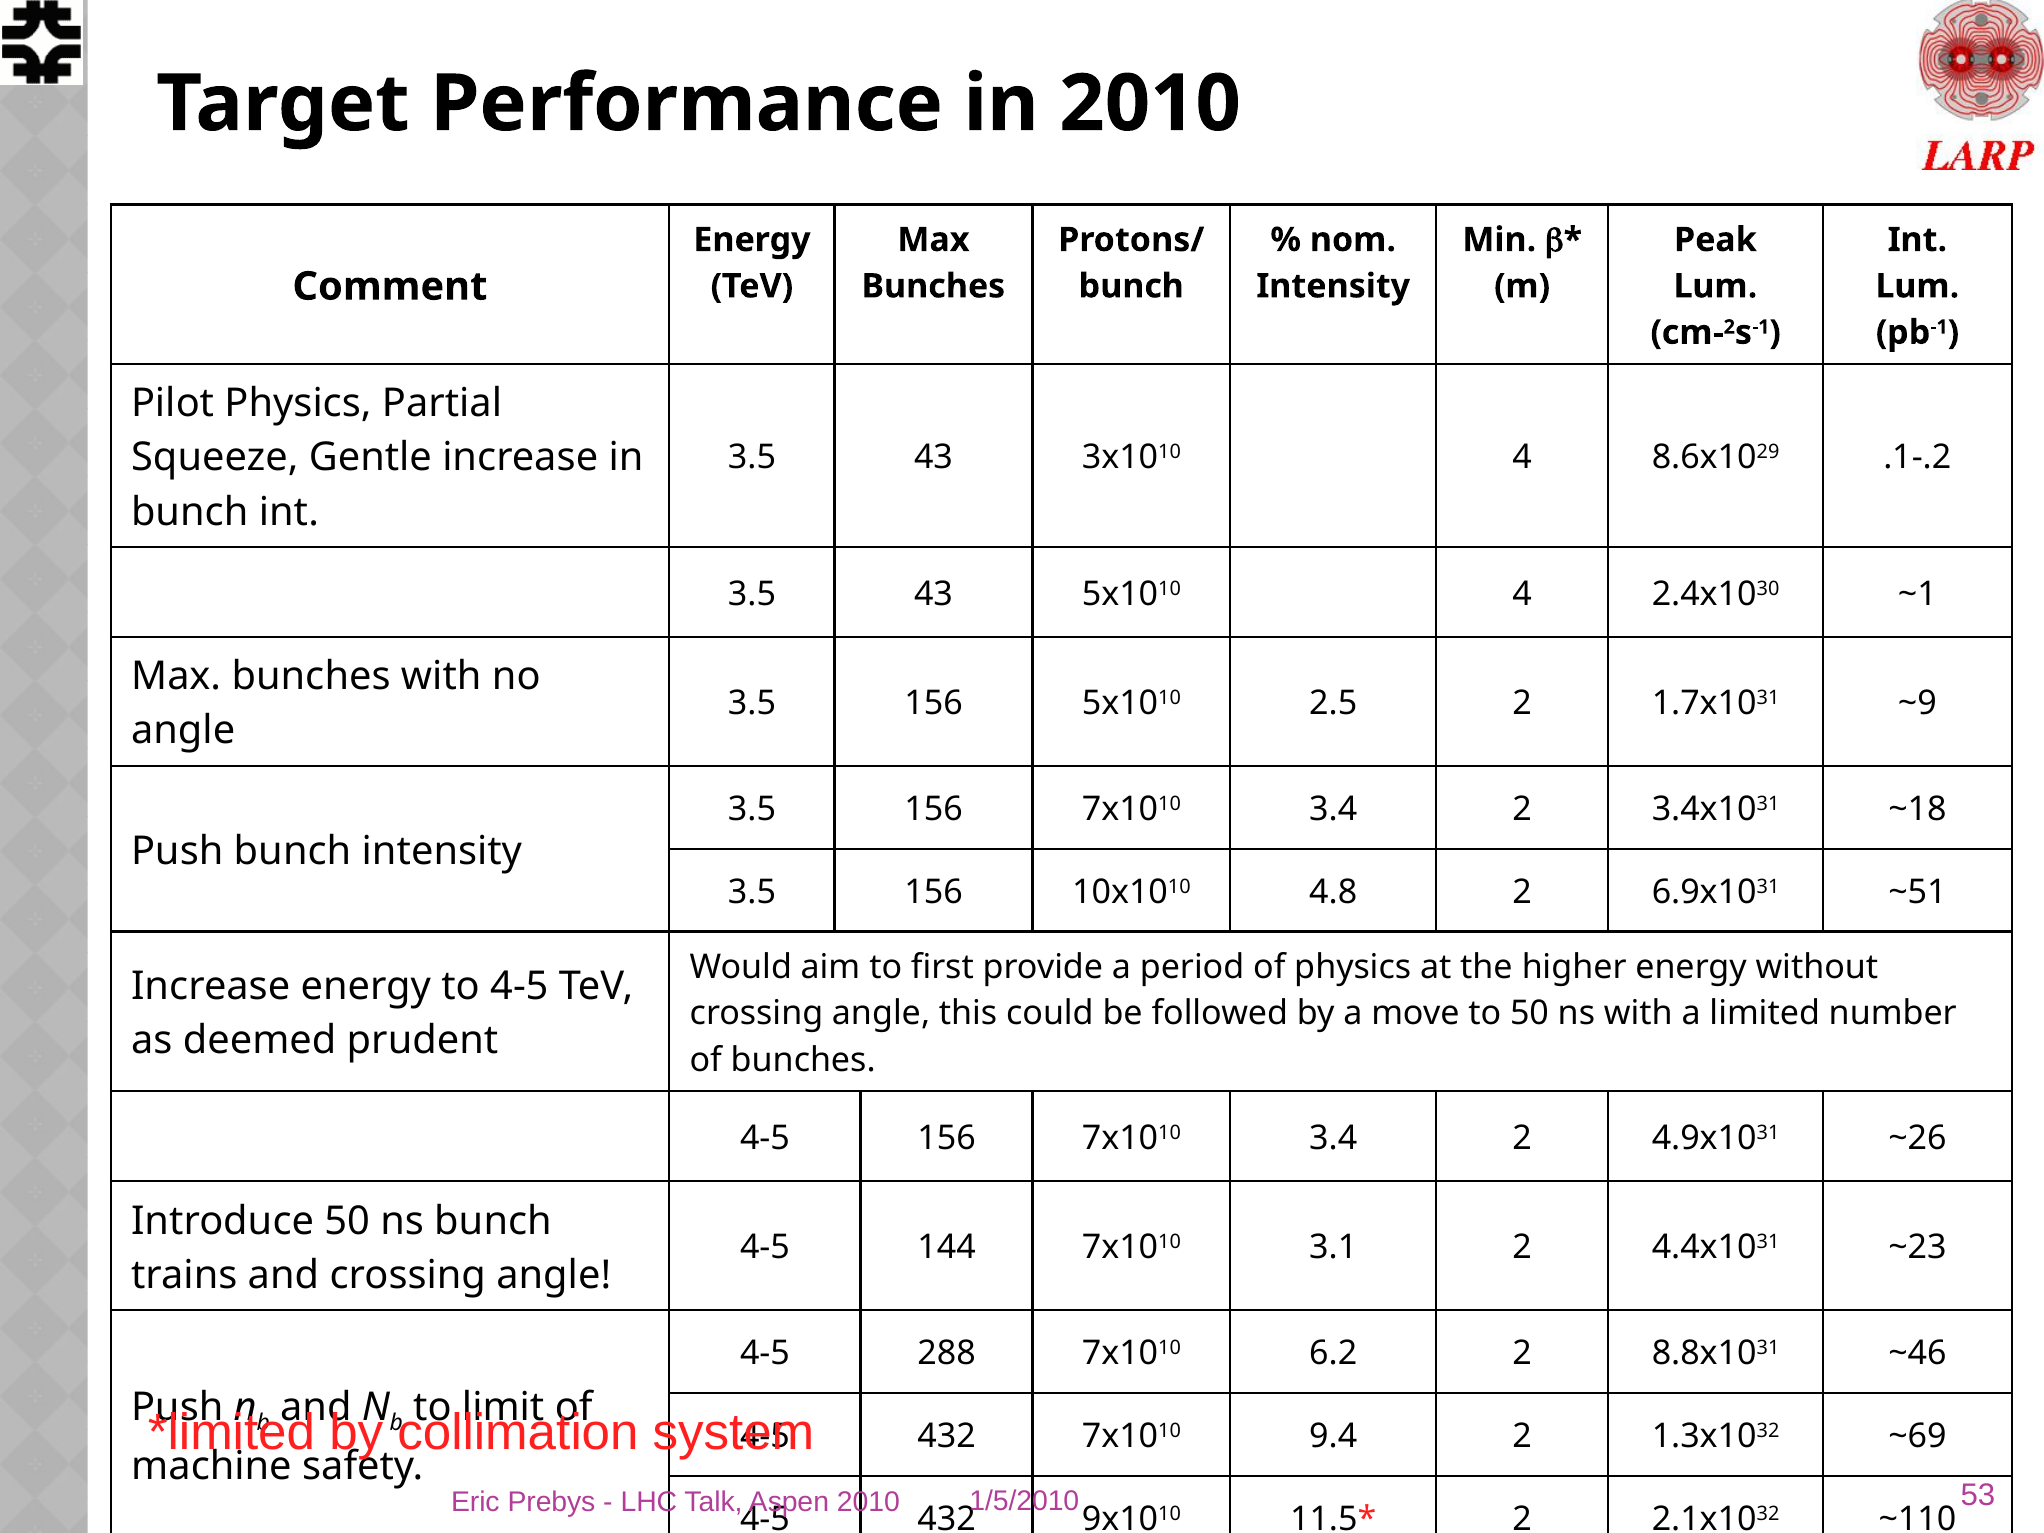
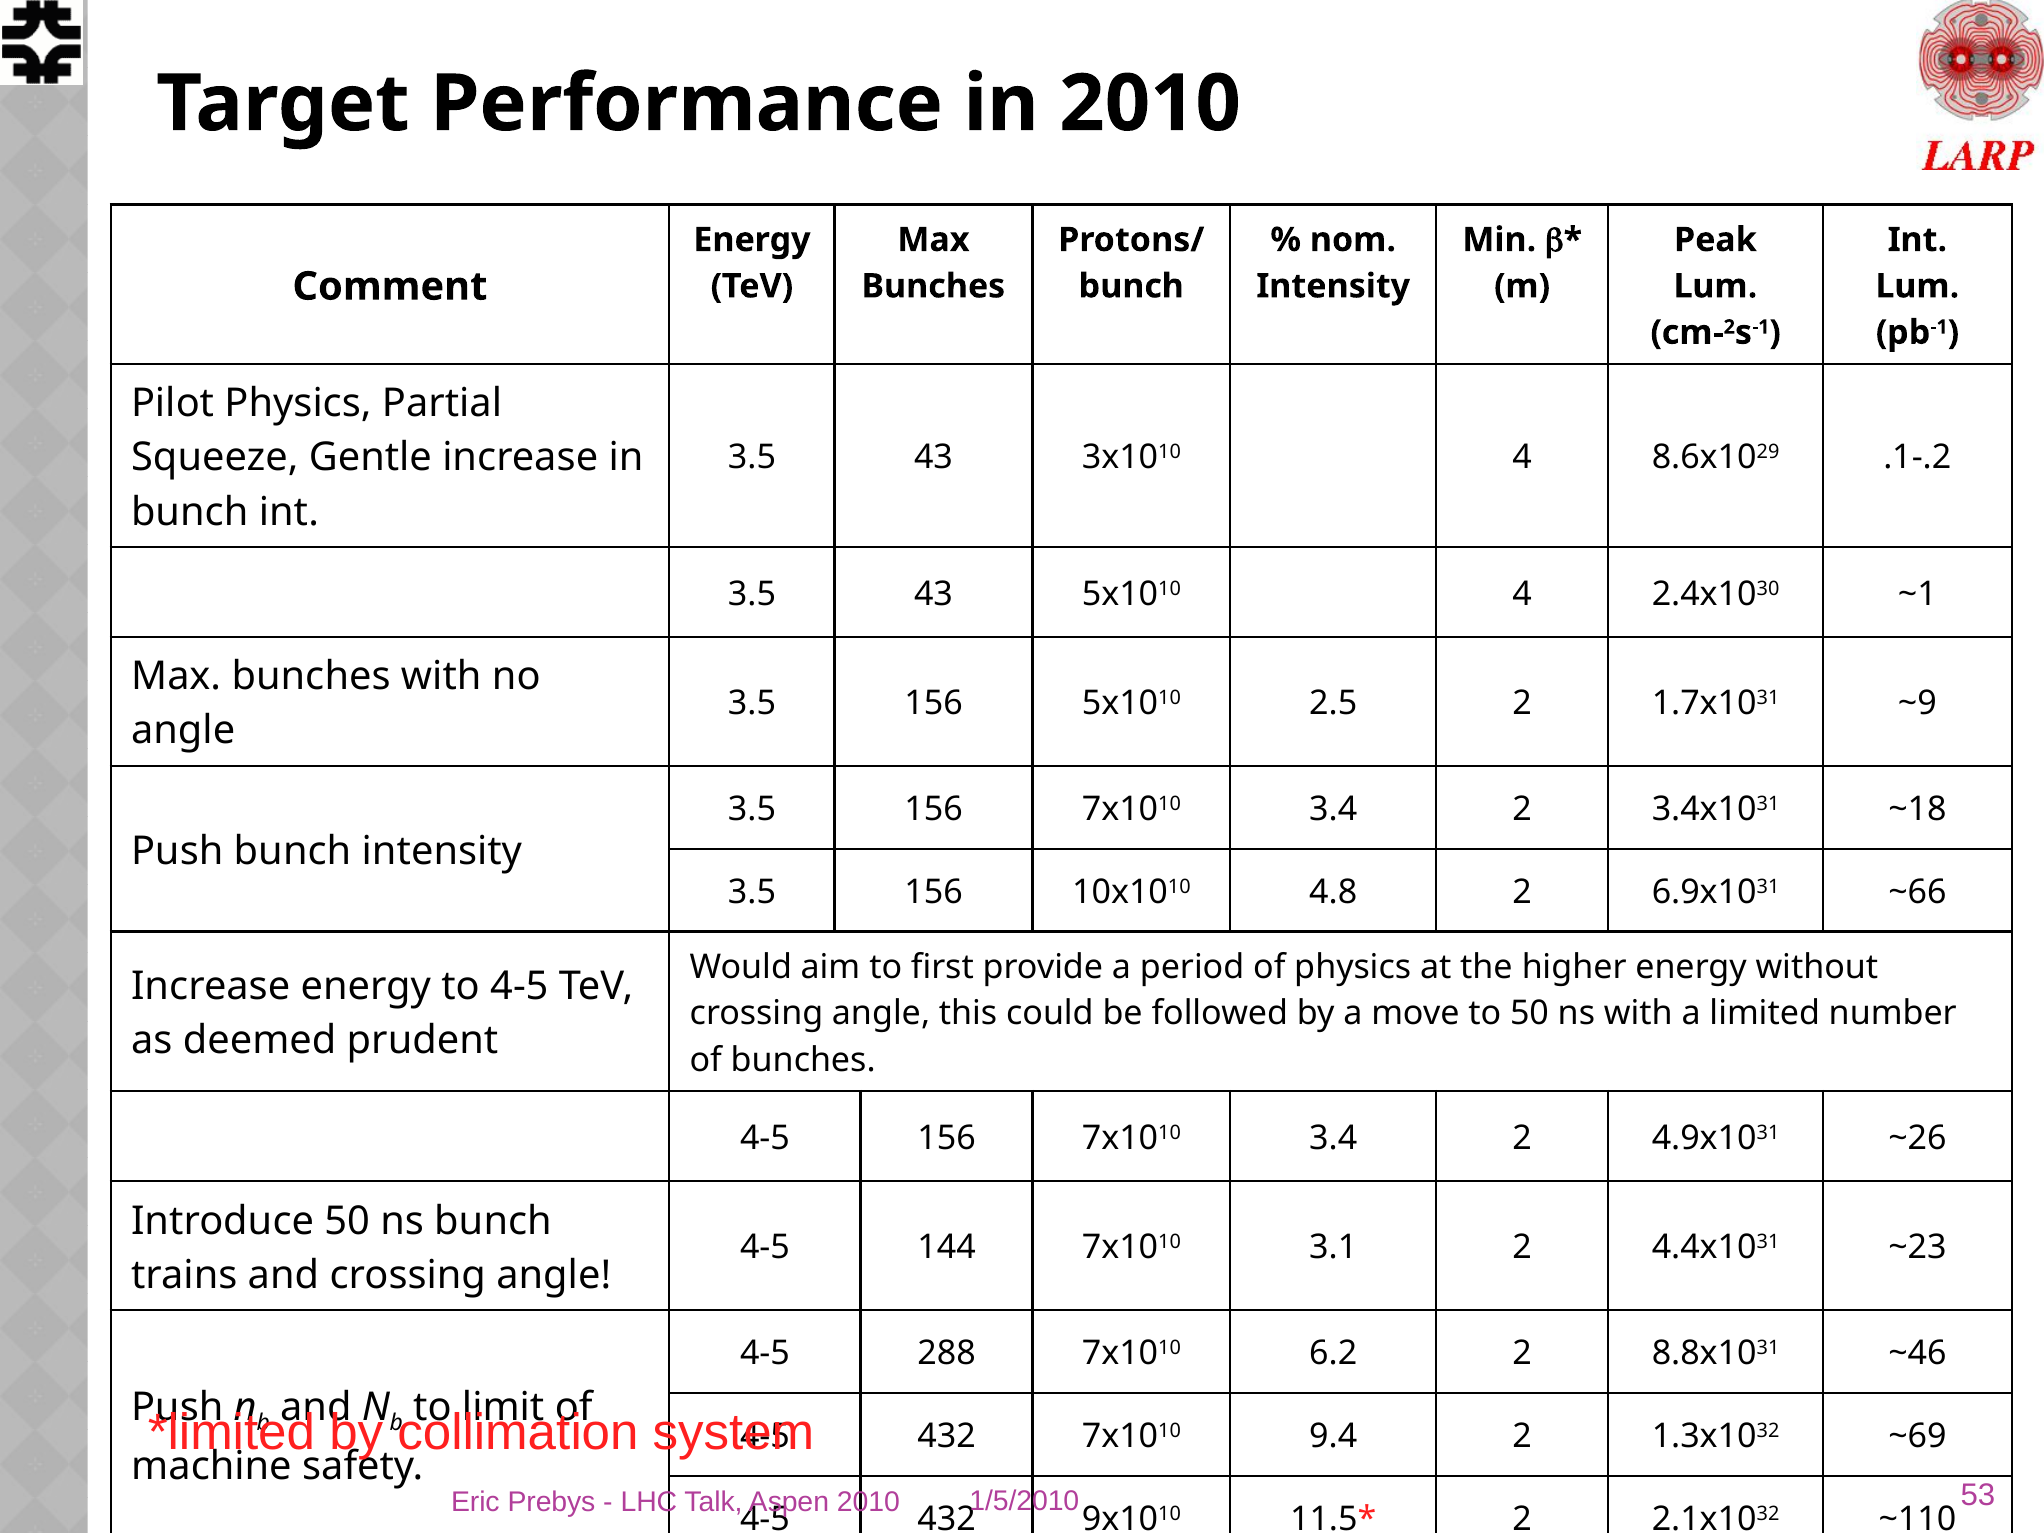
~51: ~51 -> ~66
